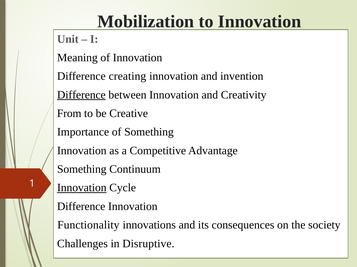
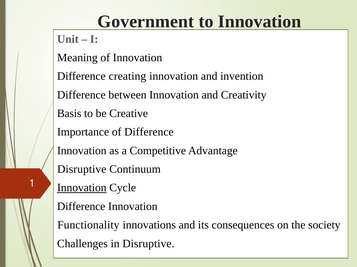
Mobilization: Mobilization -> Government
Difference at (81, 95) underline: present -> none
From: From -> Basis
of Something: Something -> Difference
Something at (82, 170): Something -> Disruptive
